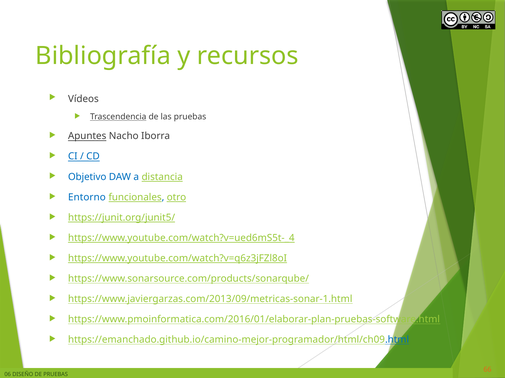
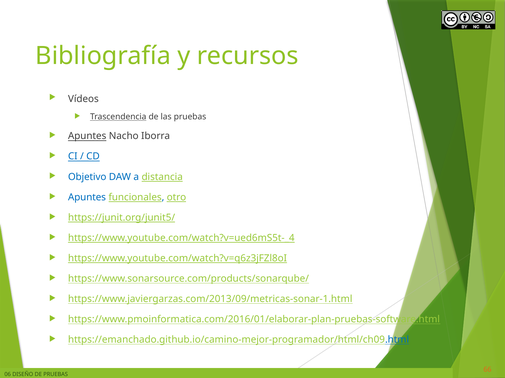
Entorno at (87, 198): Entorno -> Apuntes
